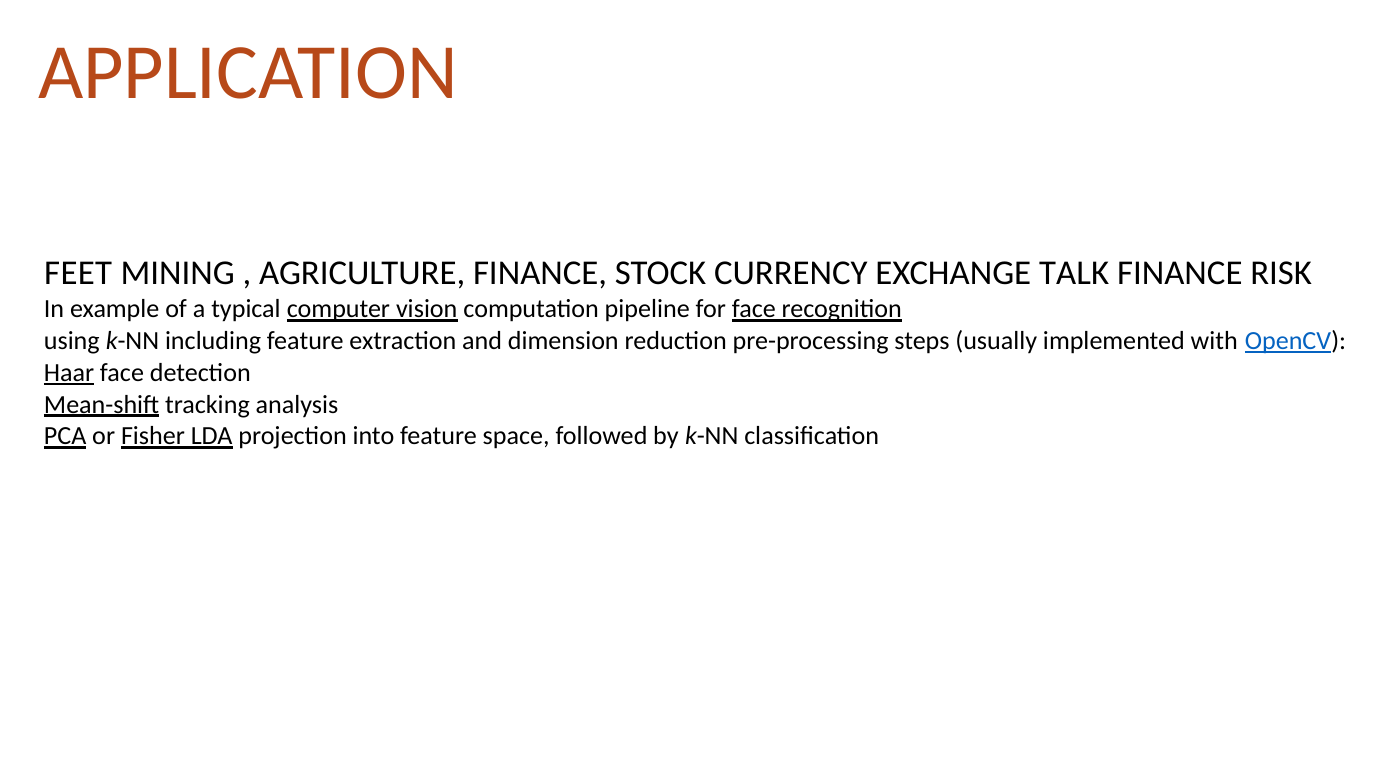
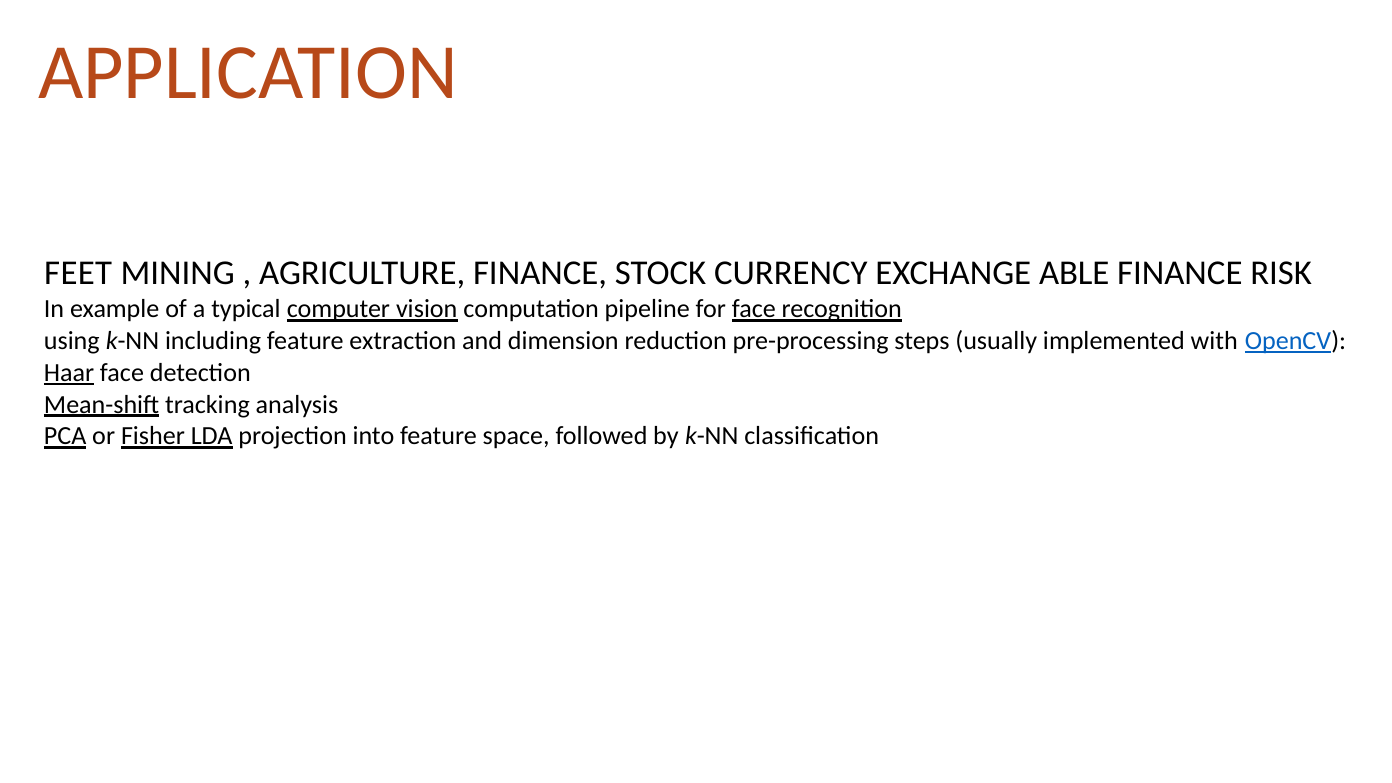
TALK: TALK -> ABLE
